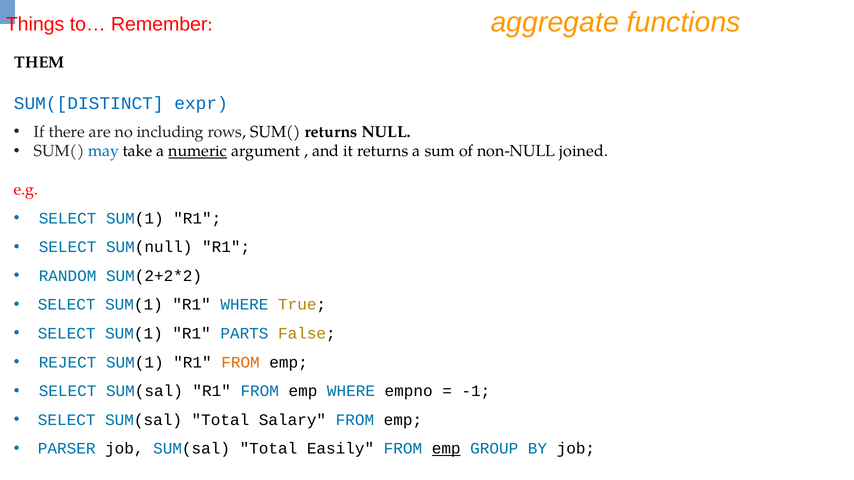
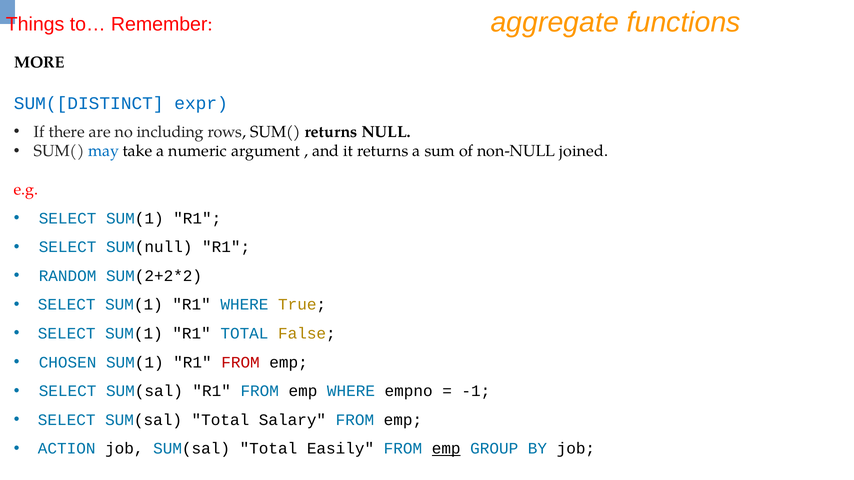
THEM: THEM -> MORE
numeric underline: present -> none
R1 PARTS: PARTS -> TOTAL
REJECT: REJECT -> CHOSEN
FROM at (241, 363) colour: orange -> red
PARSER: PARSER -> ACTION
